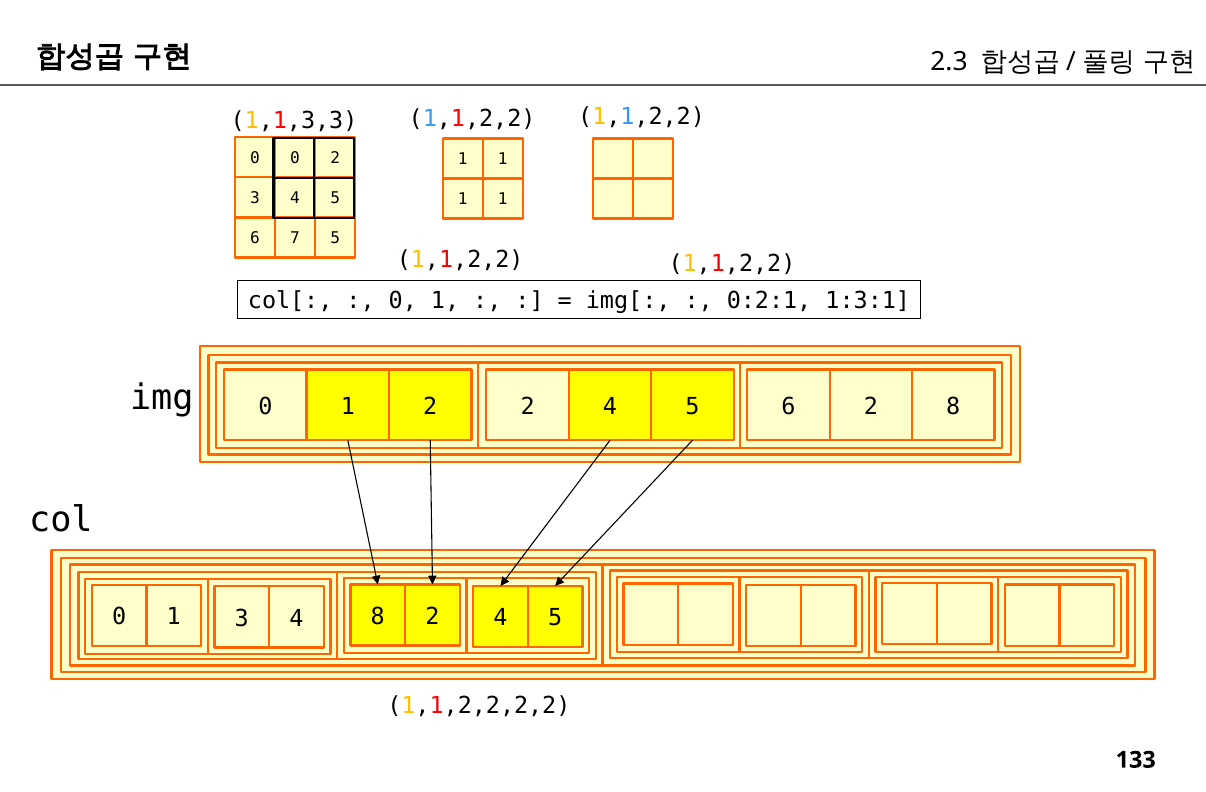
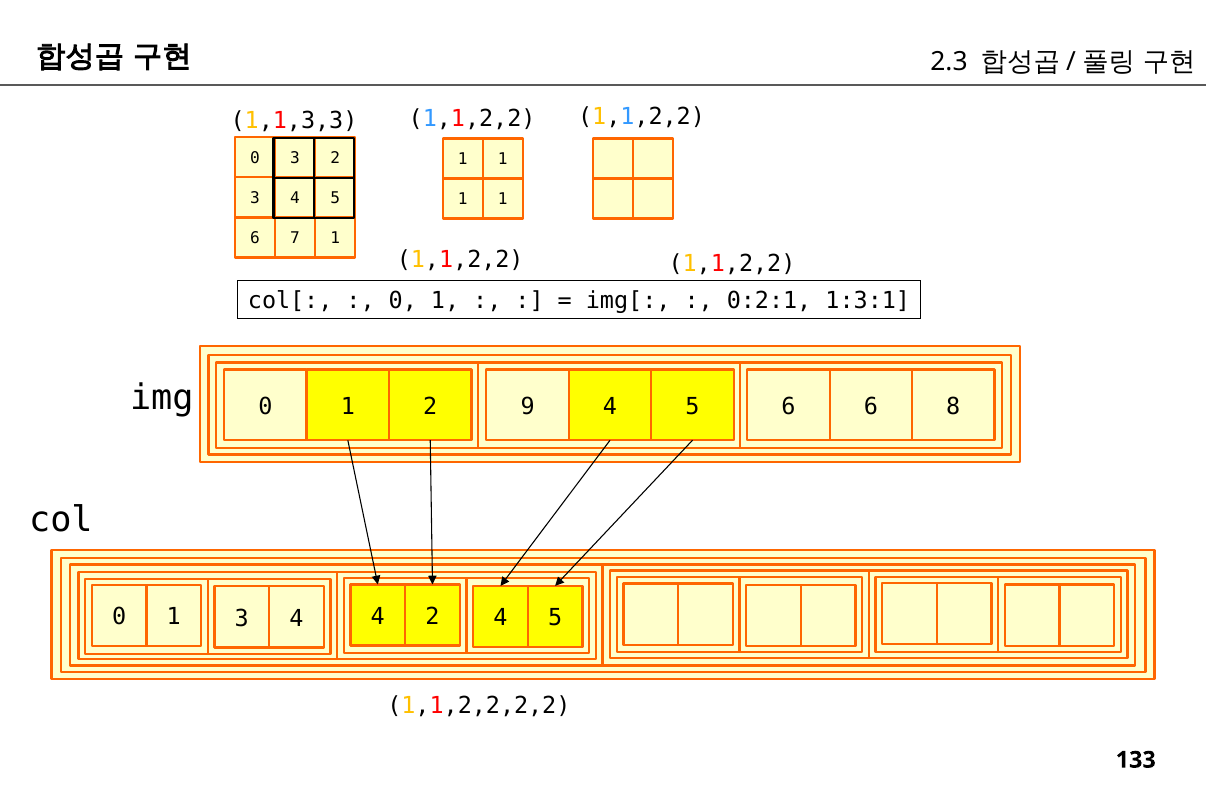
0 0: 0 -> 3
7 5: 5 -> 1
2 2: 2 -> 9
6 2: 2 -> 6
4 8: 8 -> 4
